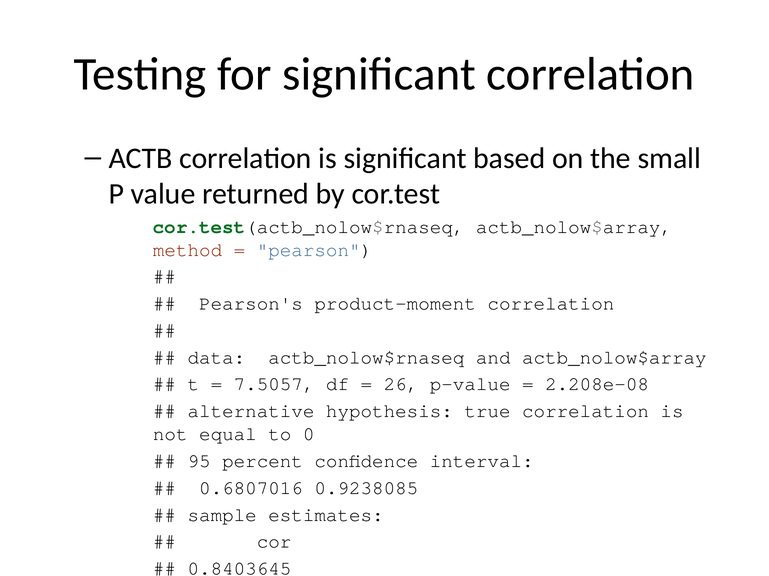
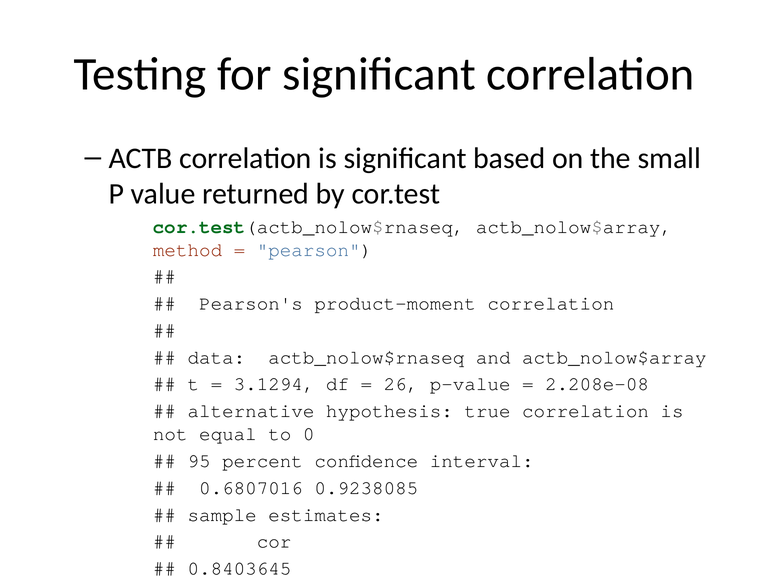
7.5057: 7.5057 -> 3.1294
